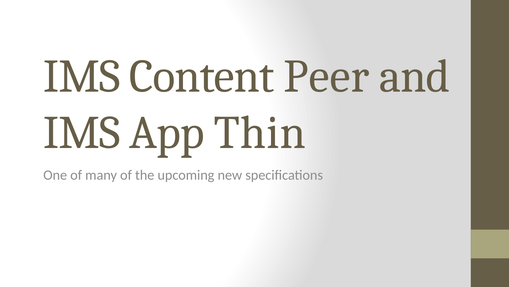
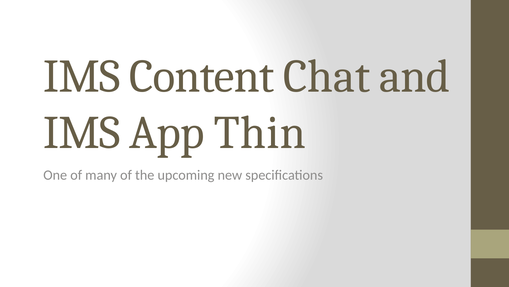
Peer: Peer -> Chat
